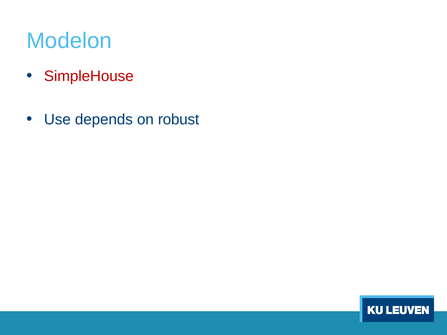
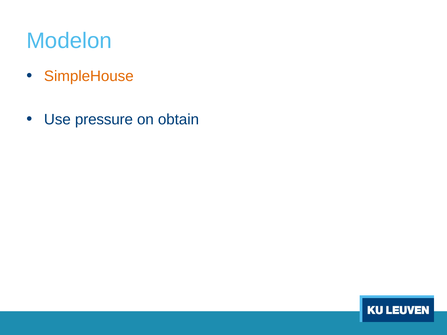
SimpleHouse colour: red -> orange
depends: depends -> pressure
robust: robust -> obtain
